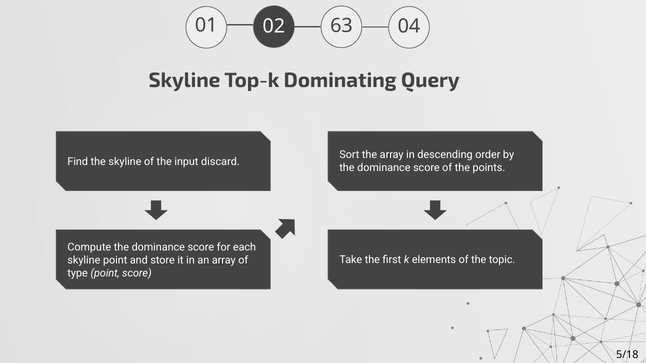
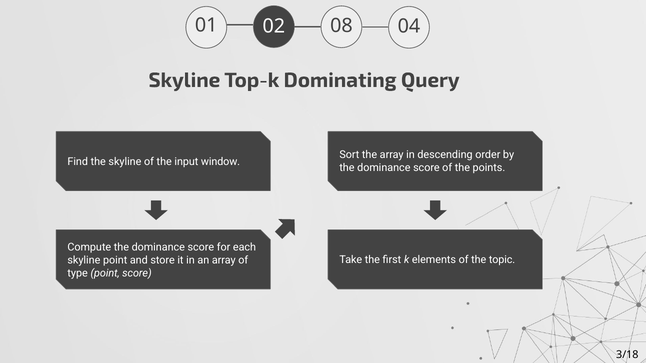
63: 63 -> 08
discard: discard -> window
5/18: 5/18 -> 3/18
